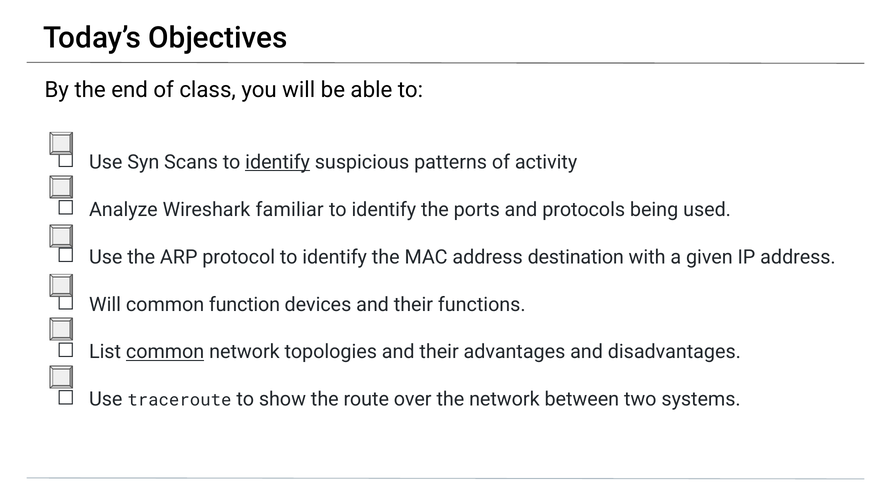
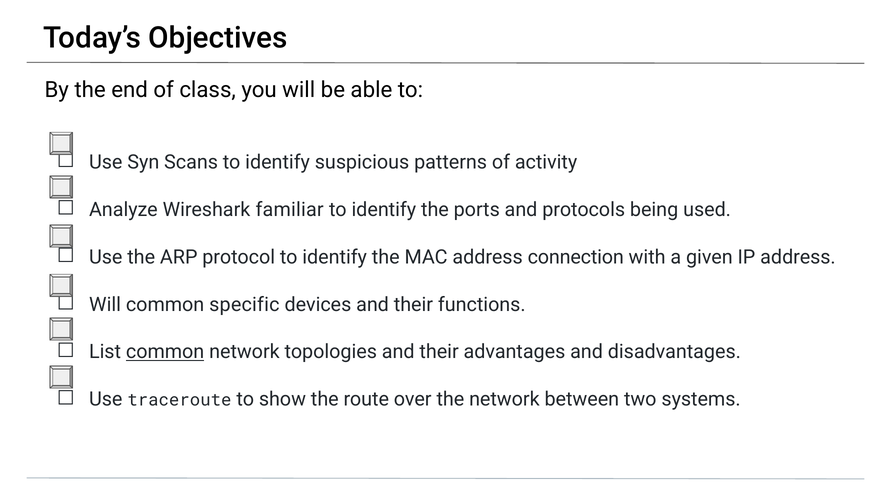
identify at (278, 162) underline: present -> none
destination: destination -> connection
function: function -> specific
